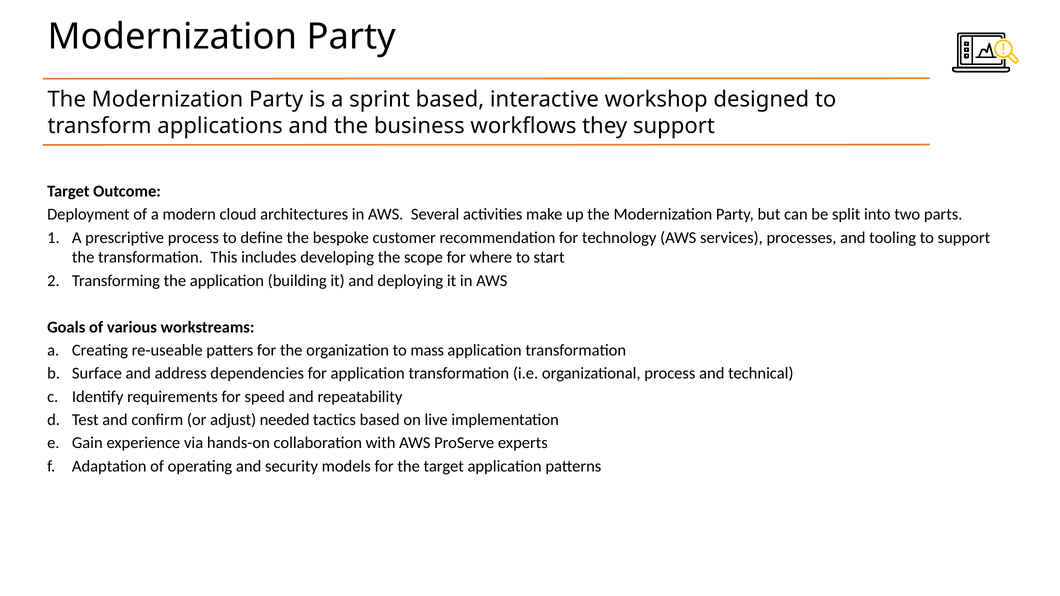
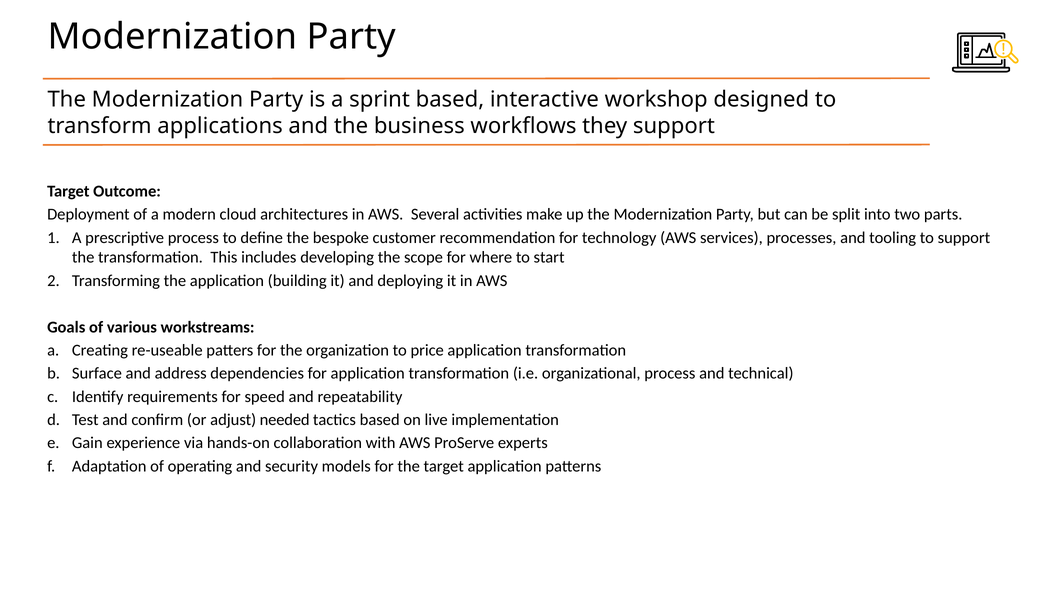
mass: mass -> price
